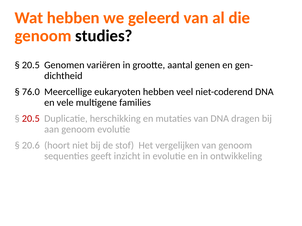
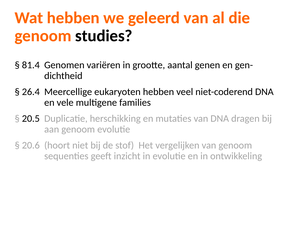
20.5 at (31, 65): 20.5 -> 81.4
76.0: 76.0 -> 26.4
20.5 at (31, 119) colour: red -> black
